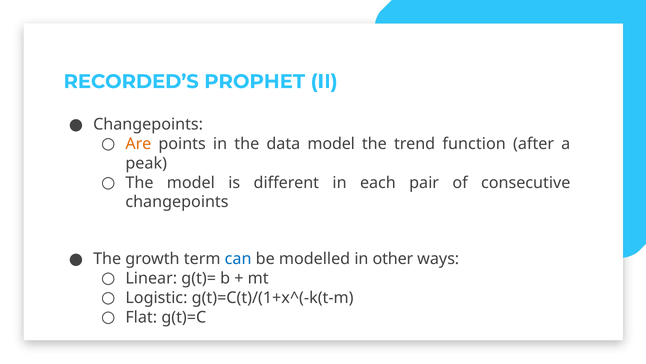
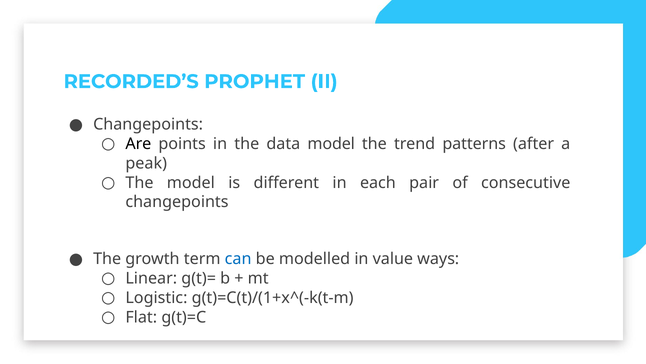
Are colour: orange -> black
function: function -> patterns
other: other -> value
